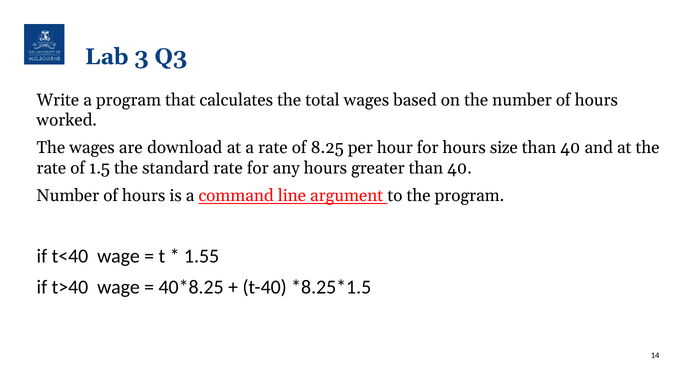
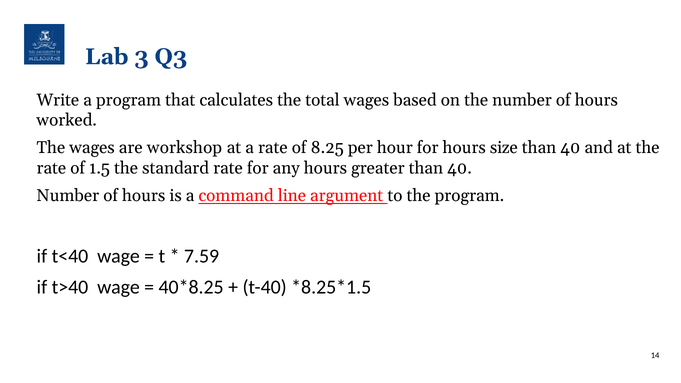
download: download -> workshop
1.55: 1.55 -> 7.59
